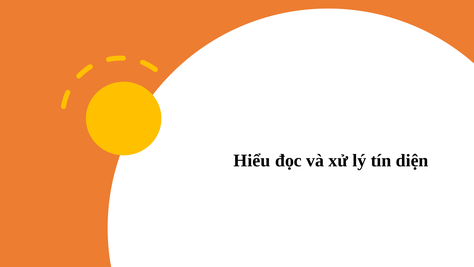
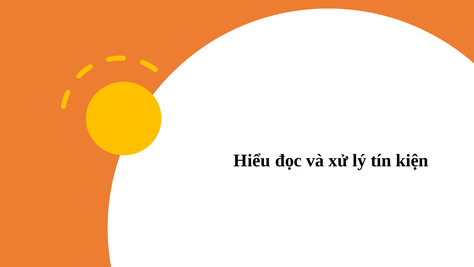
diện: diện -> kiện
